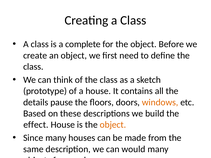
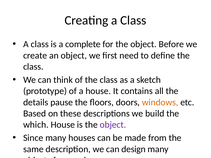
effect: effect -> which
object at (113, 125) colour: orange -> purple
would: would -> design
